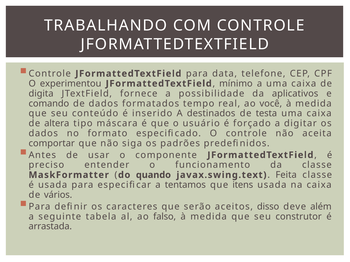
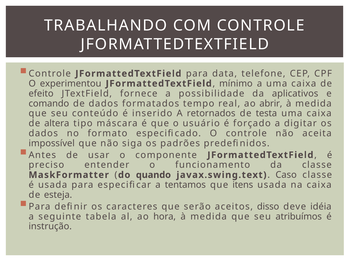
digita: digita -> efeito
você: você -> abrir
destinados: destinados -> retornados
comportar: comportar -> impossível
Feita: Feita -> Caso
vários: vários -> esteja
além: além -> idéia
falso: falso -> hora
construtor: construtor -> atribuímos
arrastada: arrastada -> instrução
